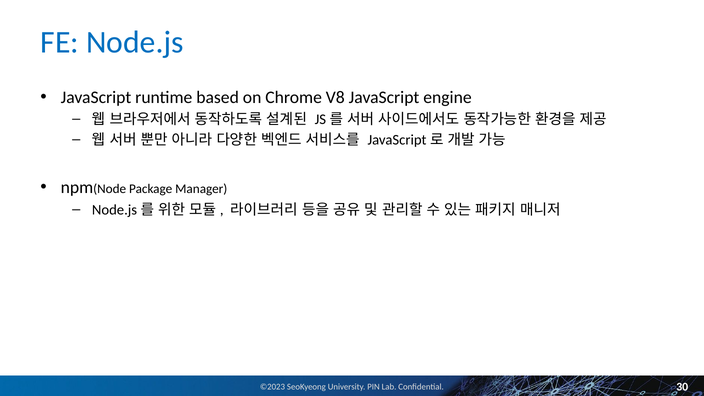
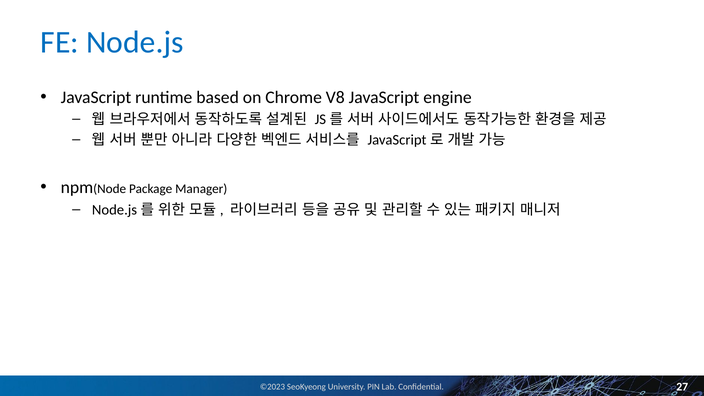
30: 30 -> 27
